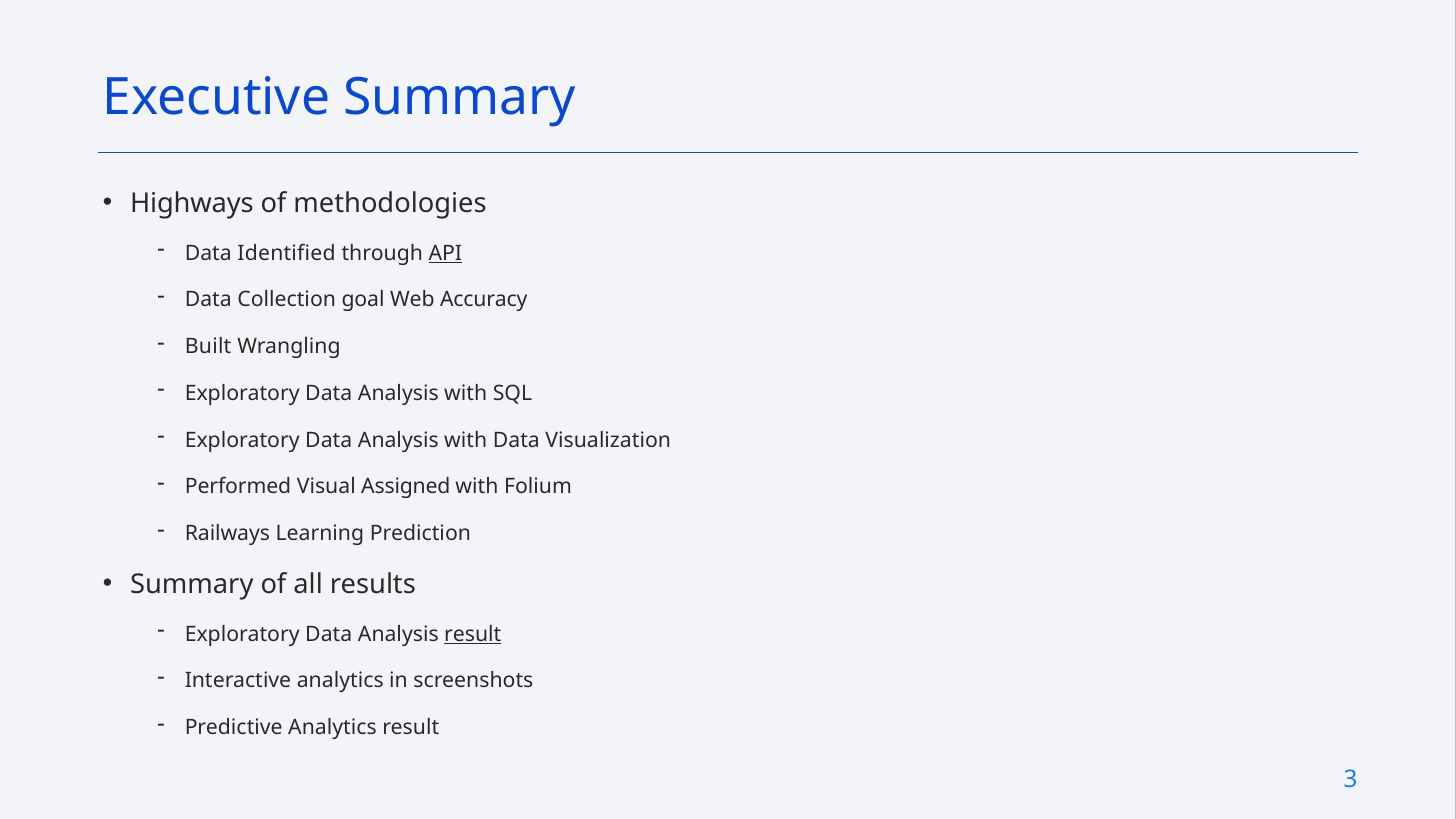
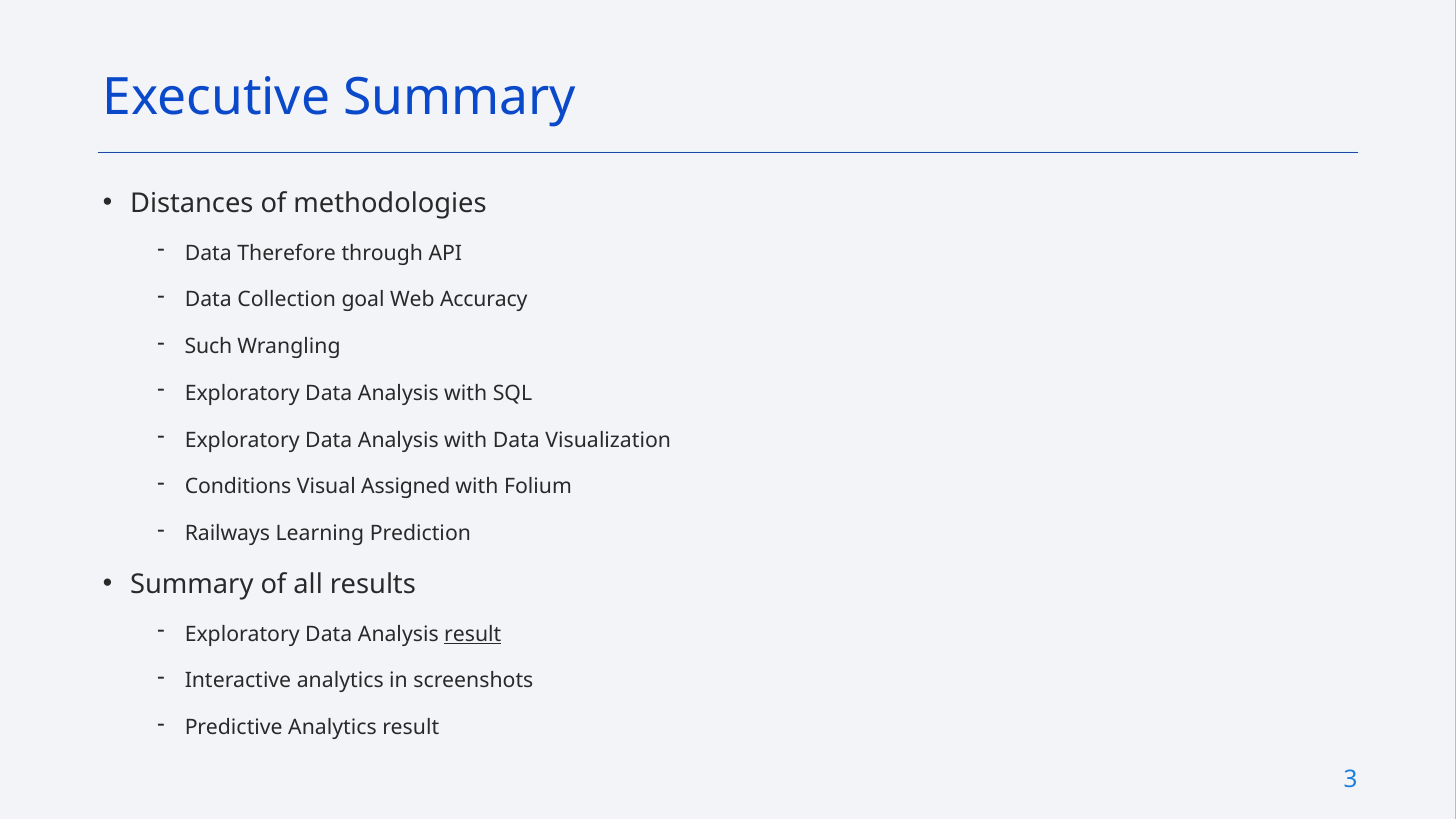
Highways: Highways -> Distances
Identified: Identified -> Therefore
API underline: present -> none
Built: Built -> Such
Performed: Performed -> Conditions
